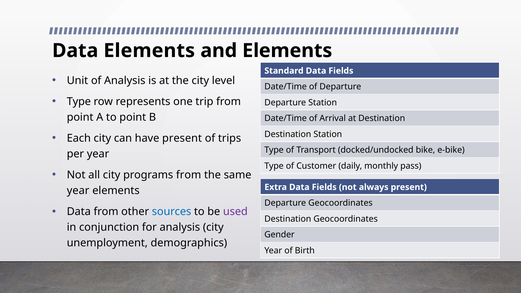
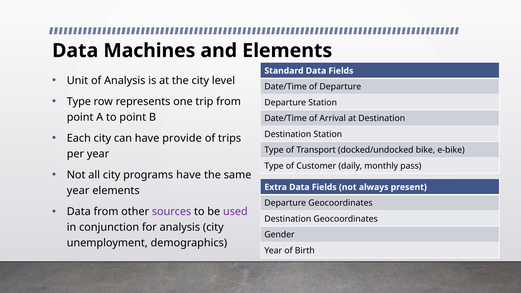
Data Elements: Elements -> Machines
have present: present -> provide
programs from: from -> have
sources colour: blue -> purple
